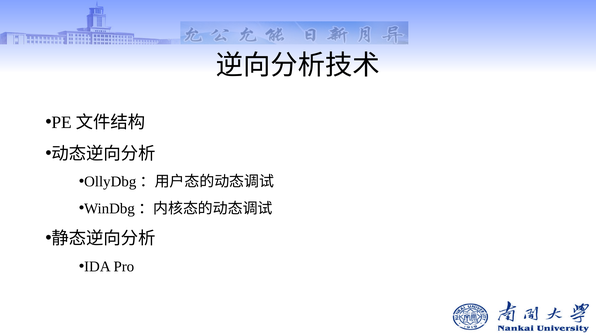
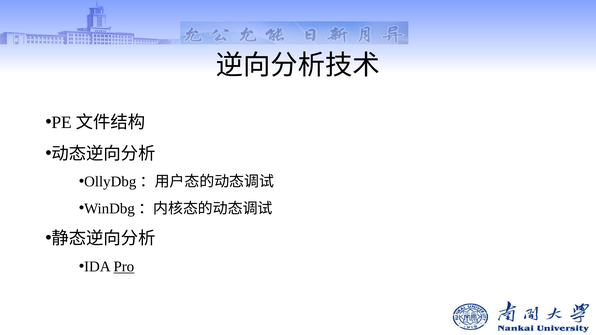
Pro underline: none -> present
